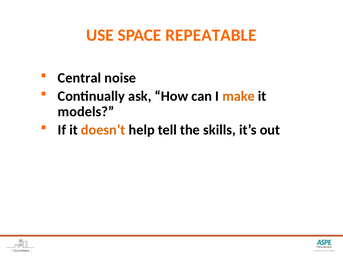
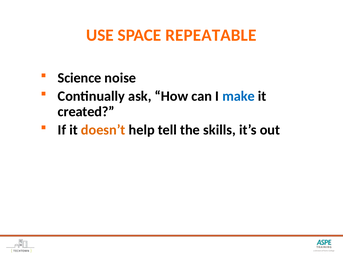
Central: Central -> Science
make colour: orange -> blue
models: models -> created
